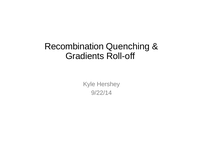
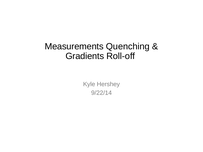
Recombination: Recombination -> Measurements
